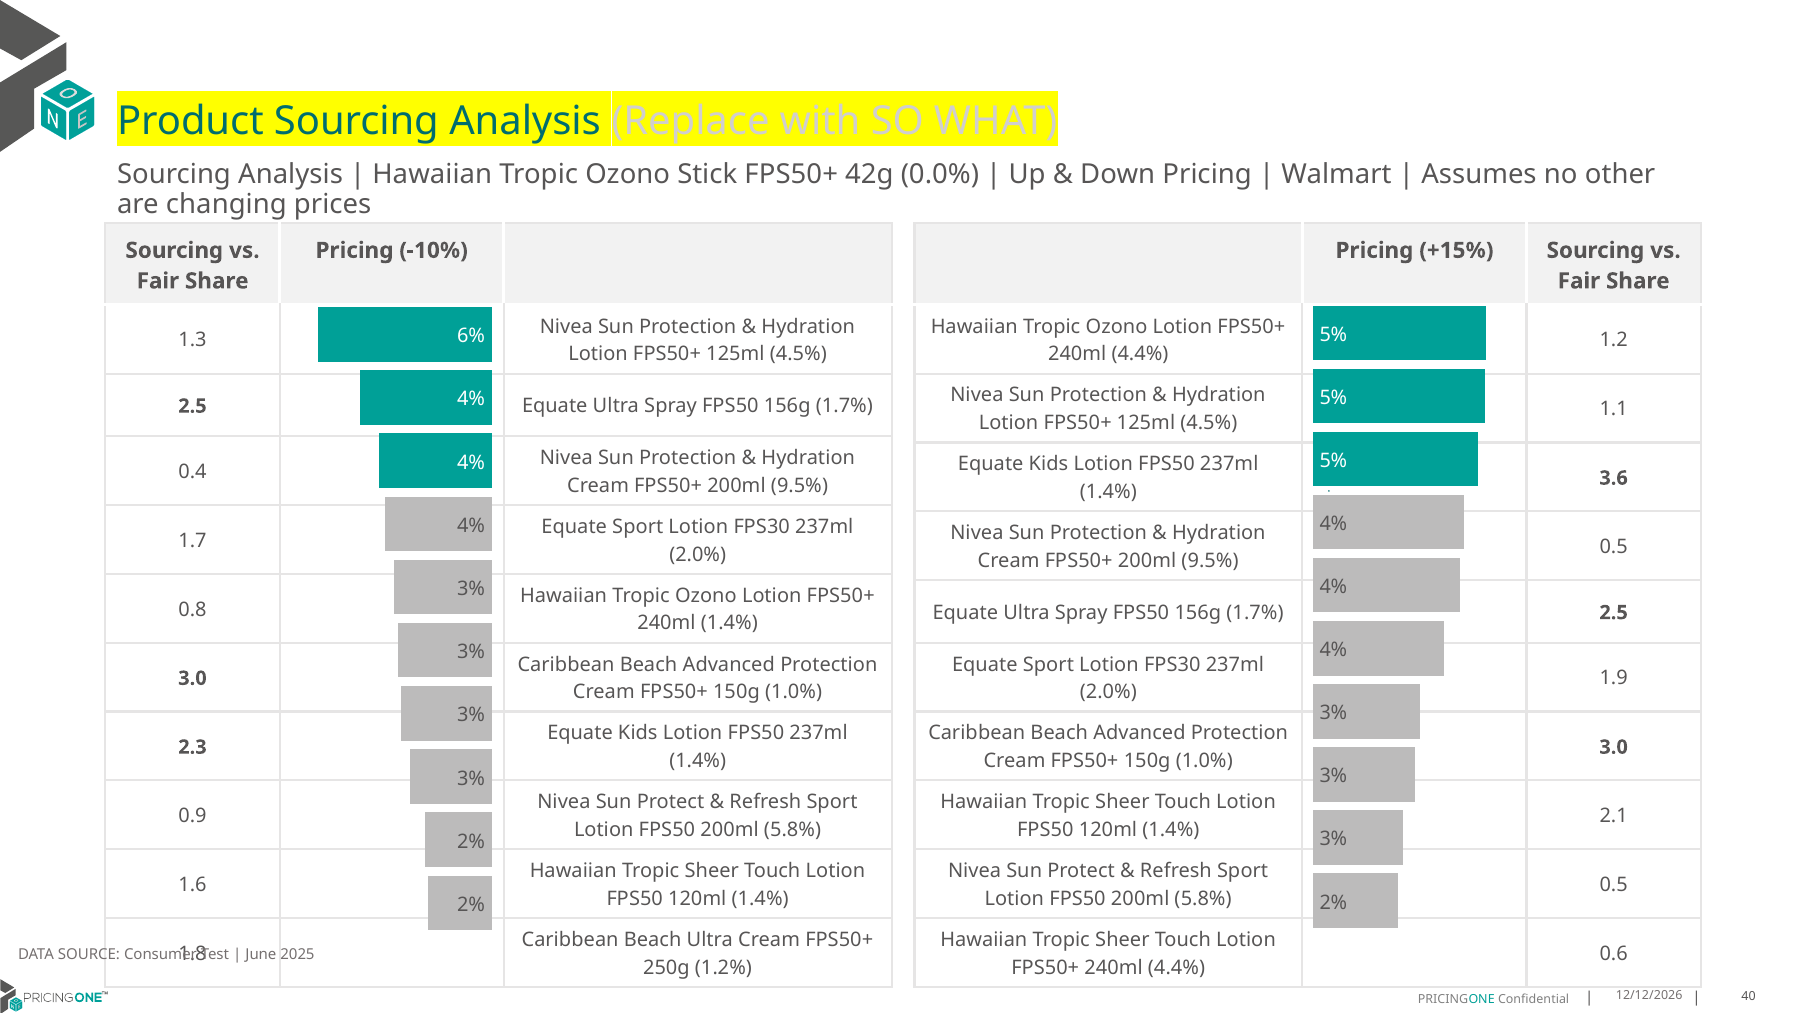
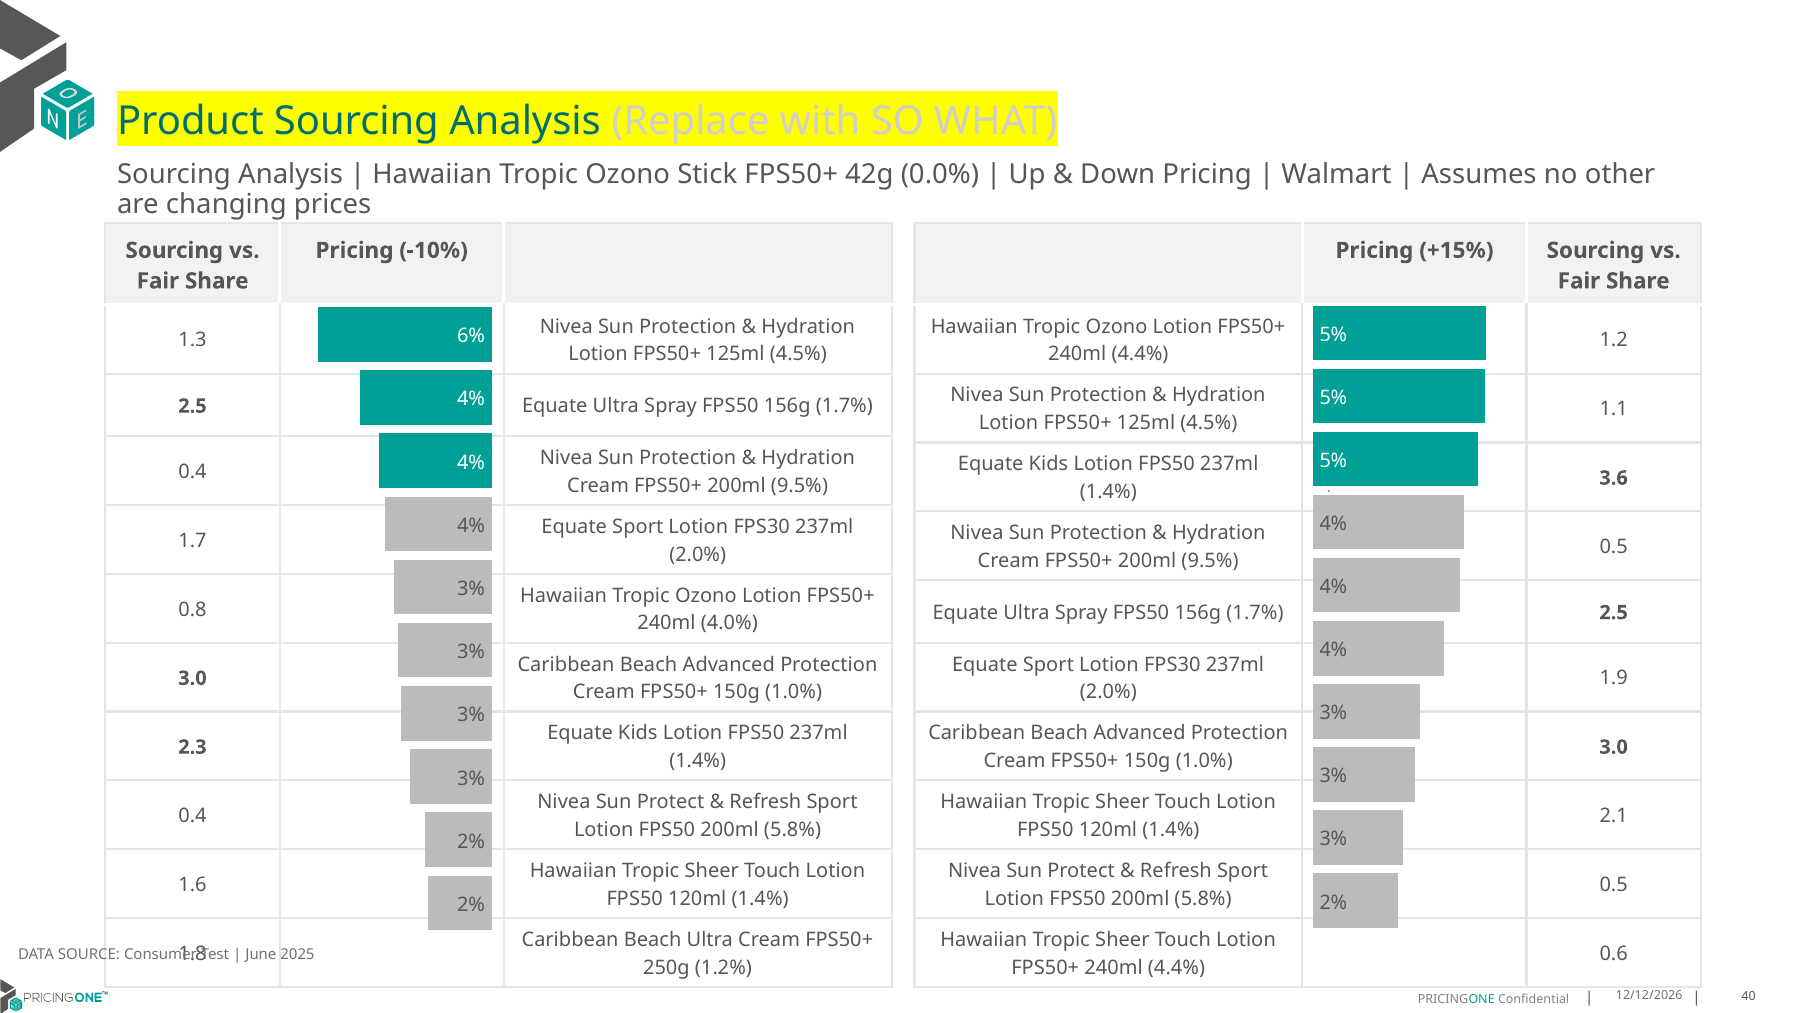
240ml 1.4%: 1.4% -> 4.0%
0.9 at (192, 816): 0.9 -> 0.4
